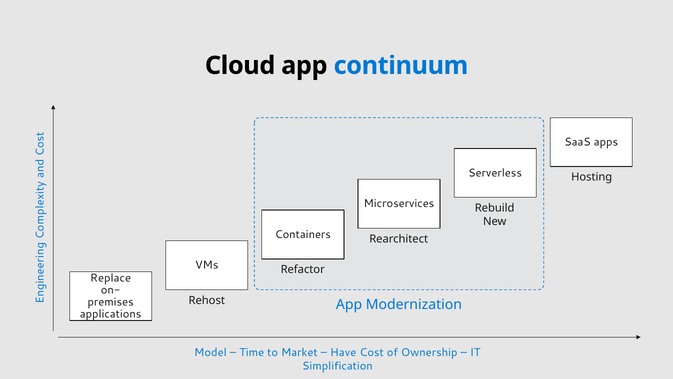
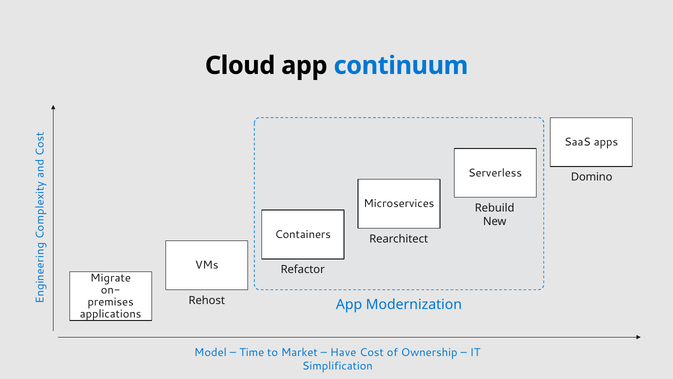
Hosting: Hosting -> Domino
Replace: Replace -> Migrate
